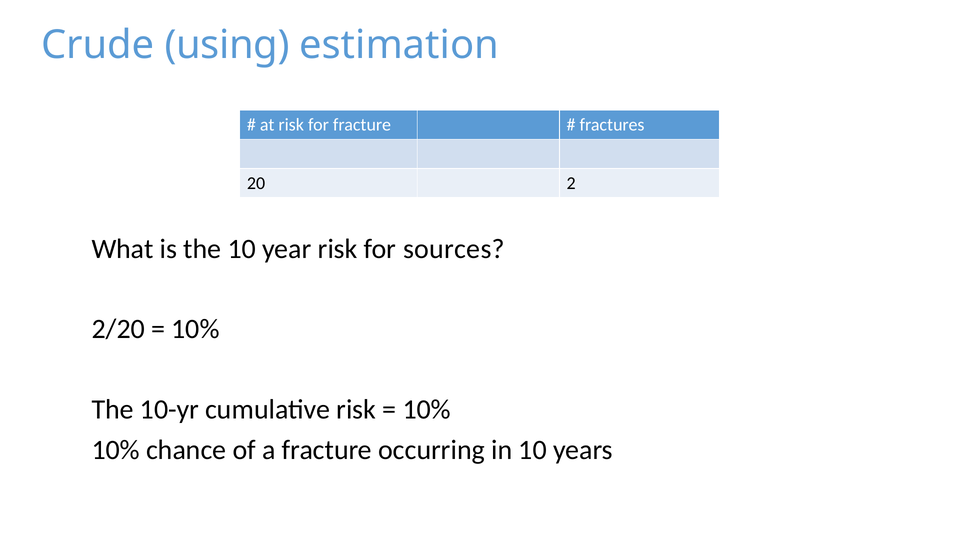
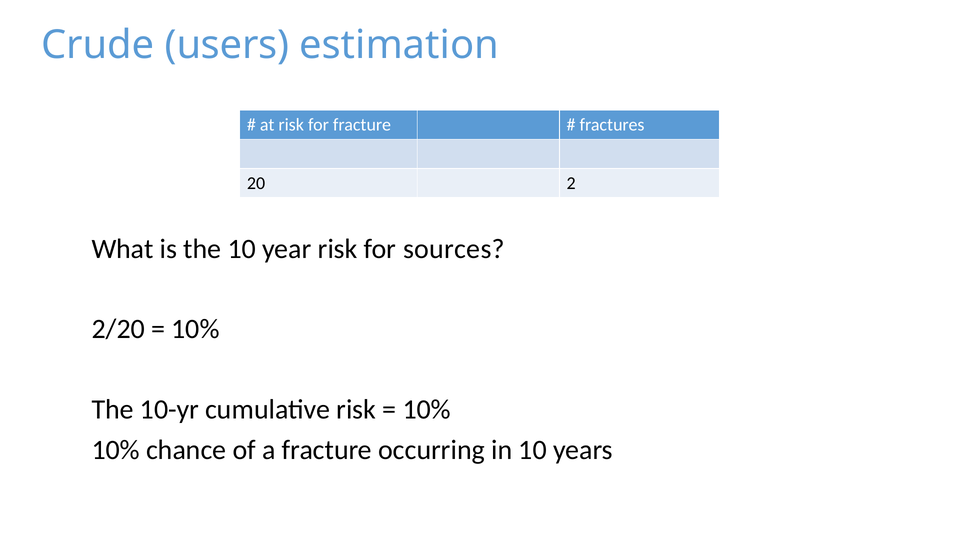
using: using -> users
